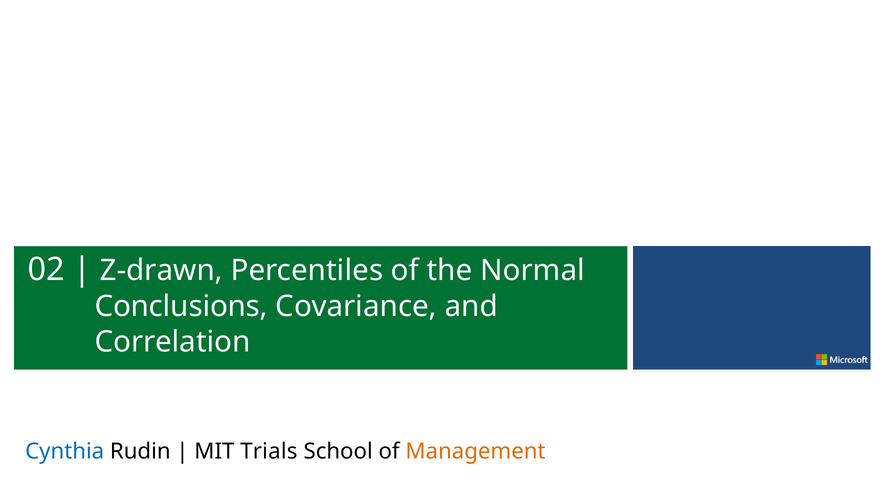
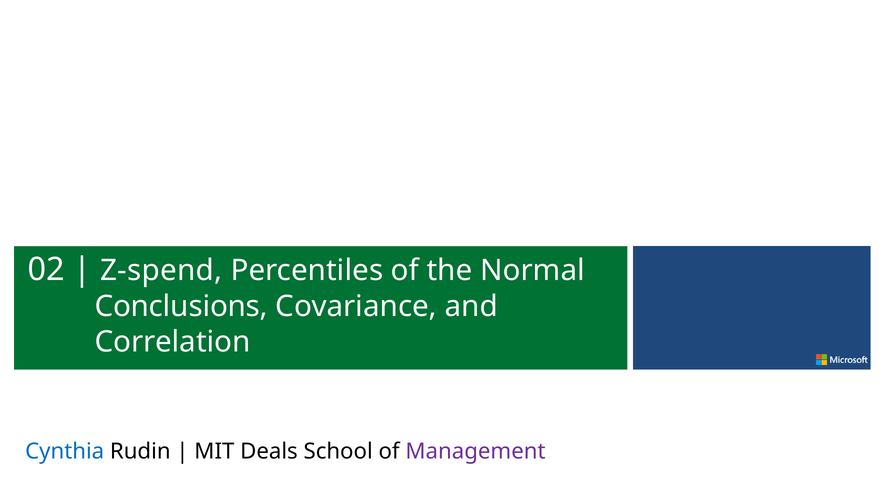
Z-drawn: Z-drawn -> Z-spend
Trials: Trials -> Deals
Management colour: orange -> purple
